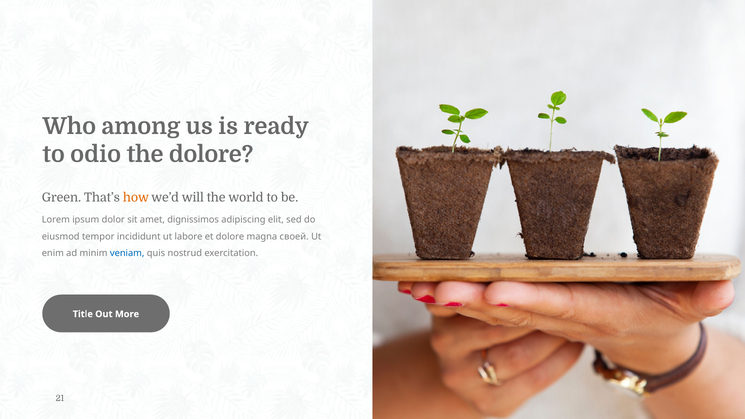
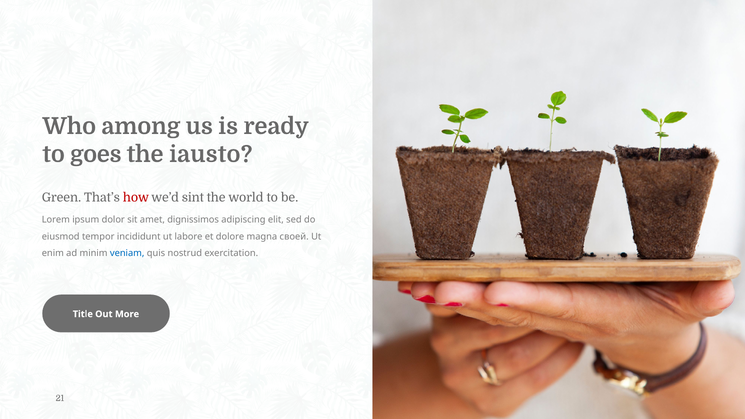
odio: odio -> goes
the dolore: dolore -> iausto
how colour: orange -> red
will: will -> sint
